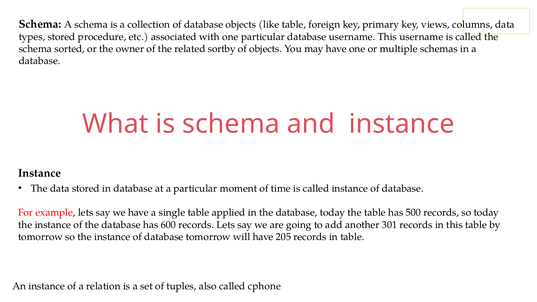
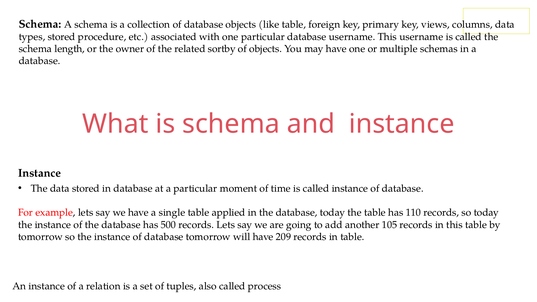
sorted: sorted -> length
500: 500 -> 110
600: 600 -> 500
301: 301 -> 105
205: 205 -> 209
cphone: cphone -> process
